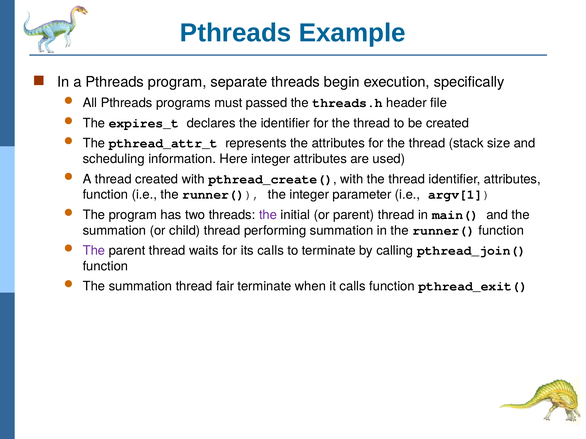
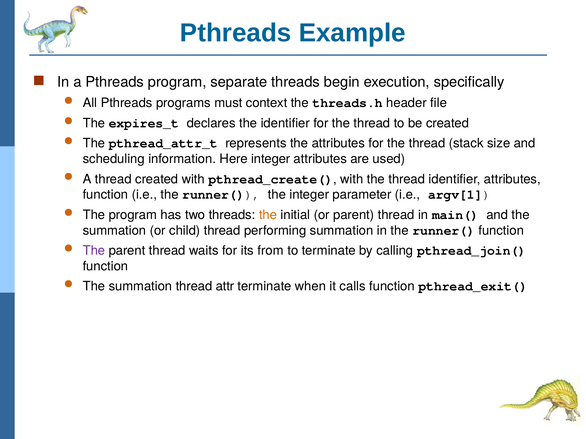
passed: passed -> context
the at (268, 215) colour: purple -> orange
its calls: calls -> from
fair: fair -> attr
